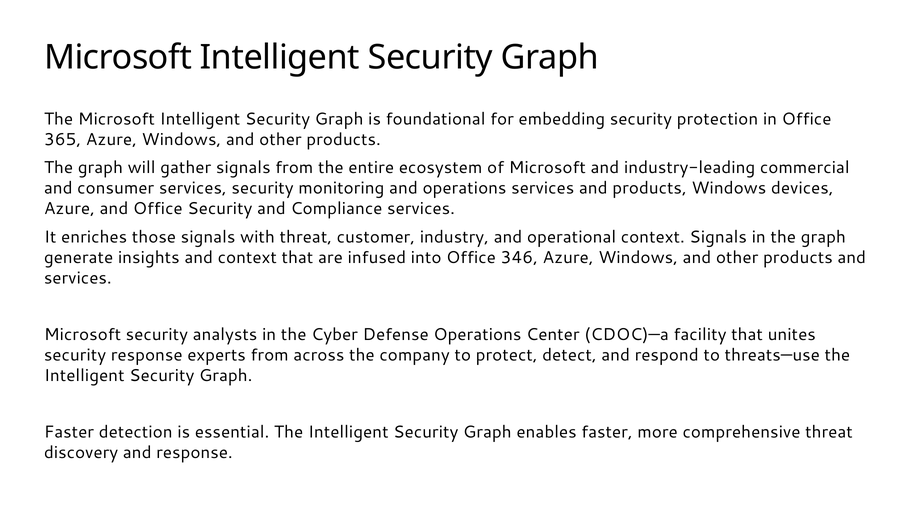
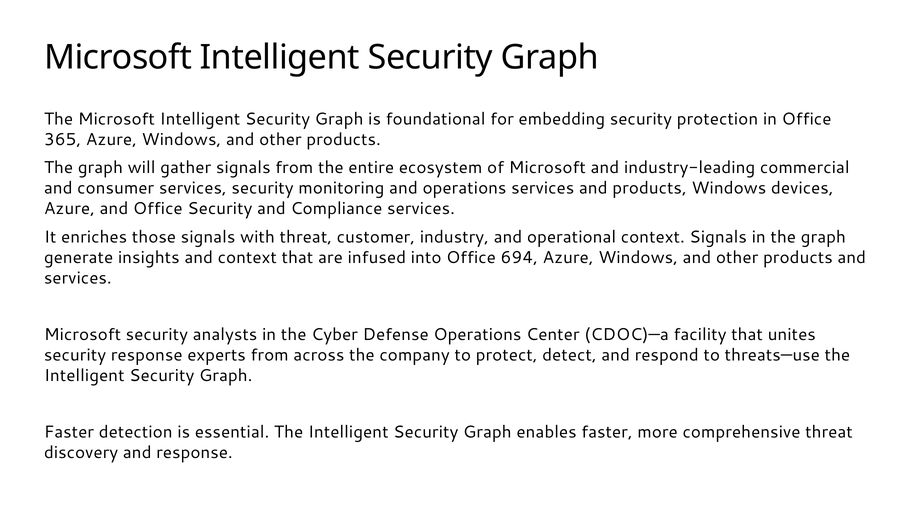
346: 346 -> 694
